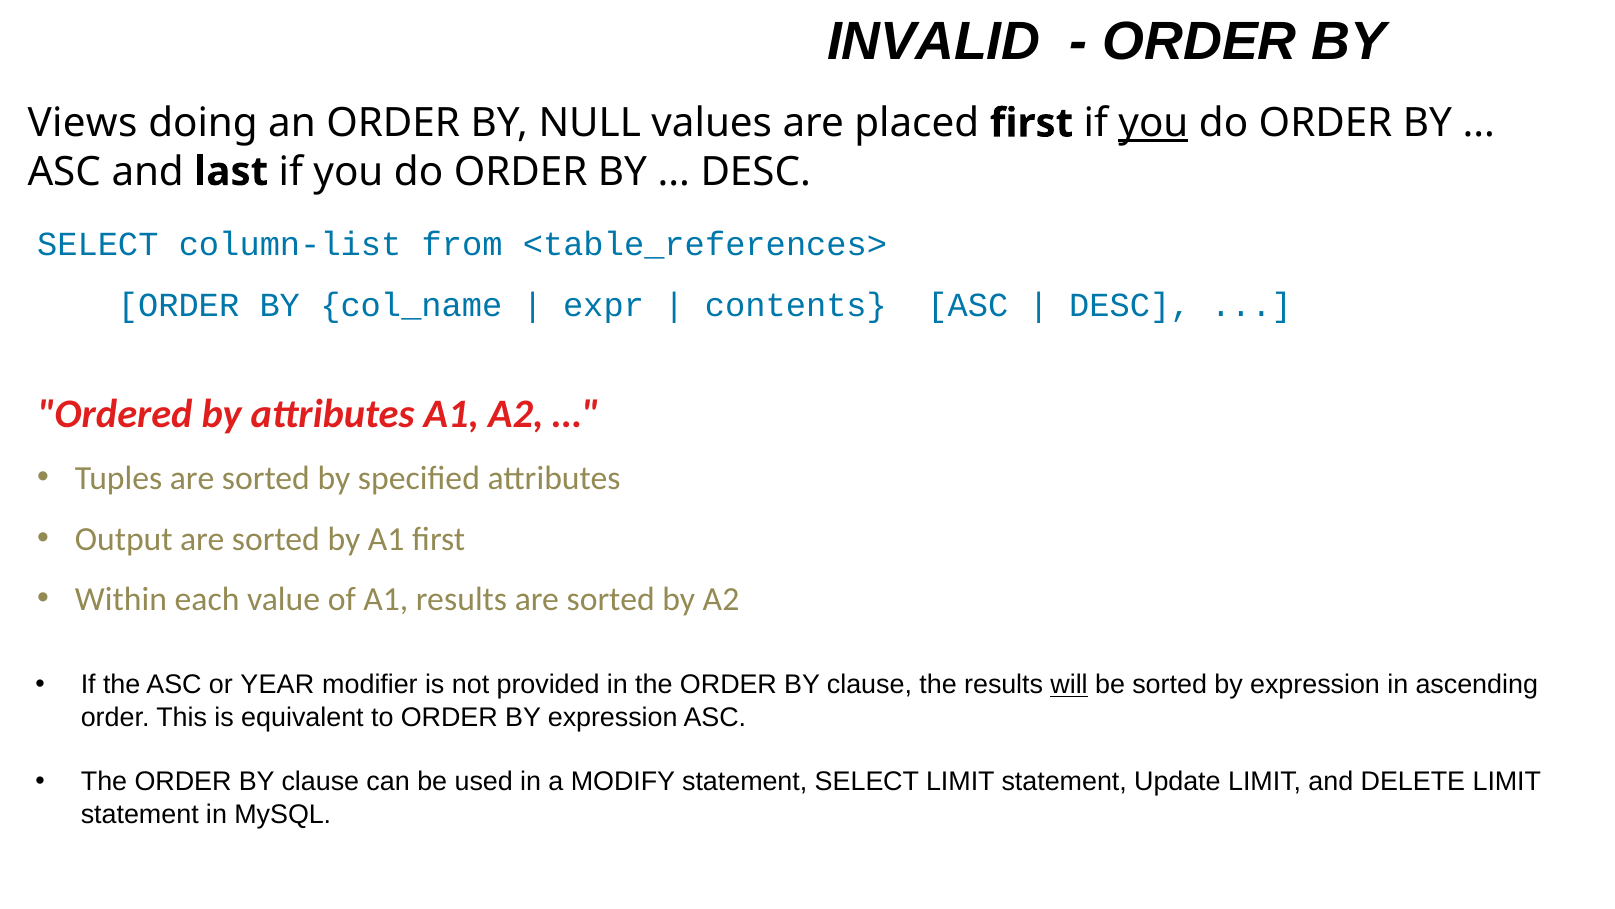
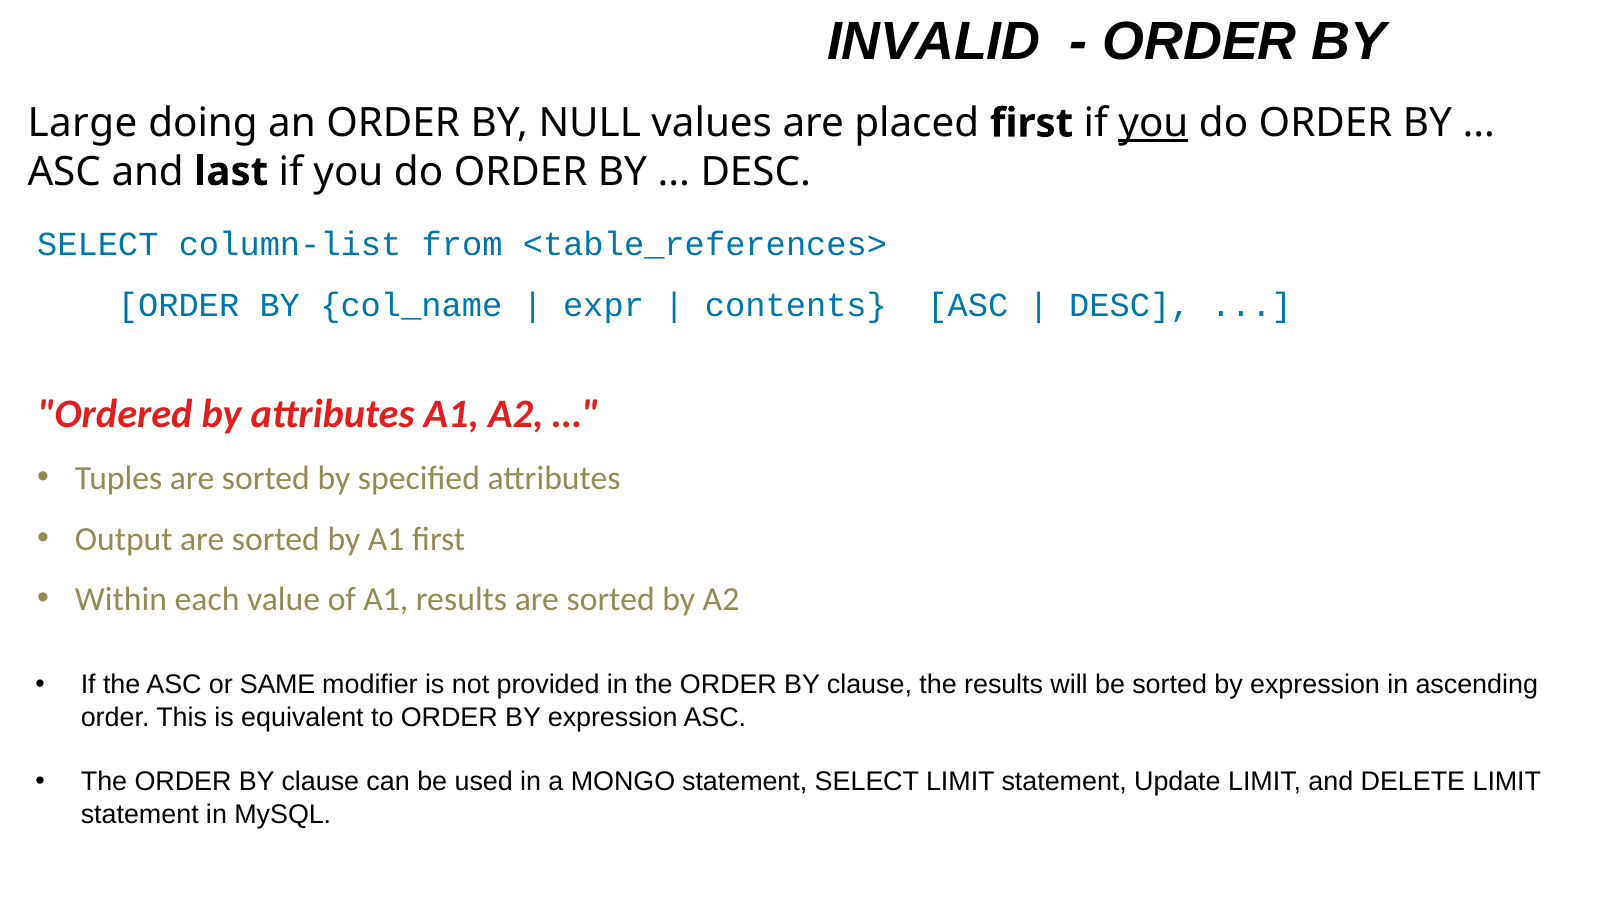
Views: Views -> Large
YEAR: YEAR -> SAME
will underline: present -> none
MODIFY: MODIFY -> MONGO
